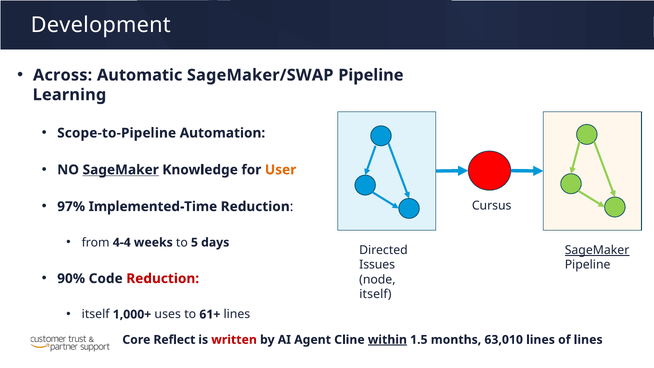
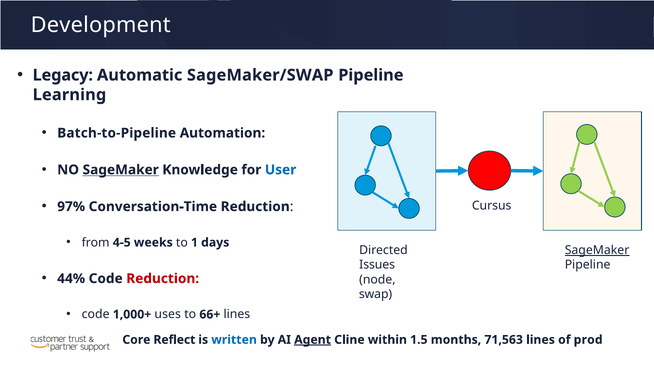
Across: Across -> Legacy
Scope-to-Pipeline: Scope-to-Pipeline -> Batch-to-Pipeline
User colour: orange -> blue
Implemented-Time: Implemented-Time -> Conversation-Time
4-4: 4-4 -> 4-5
5: 5 -> 1
90%: 90% -> 44%
itself at (375, 294): itself -> swap
itself at (96, 314): itself -> code
61+: 61+ -> 66+
written colour: red -> blue
Agent underline: none -> present
within underline: present -> none
63,010: 63,010 -> 71,563
of lines: lines -> prod
